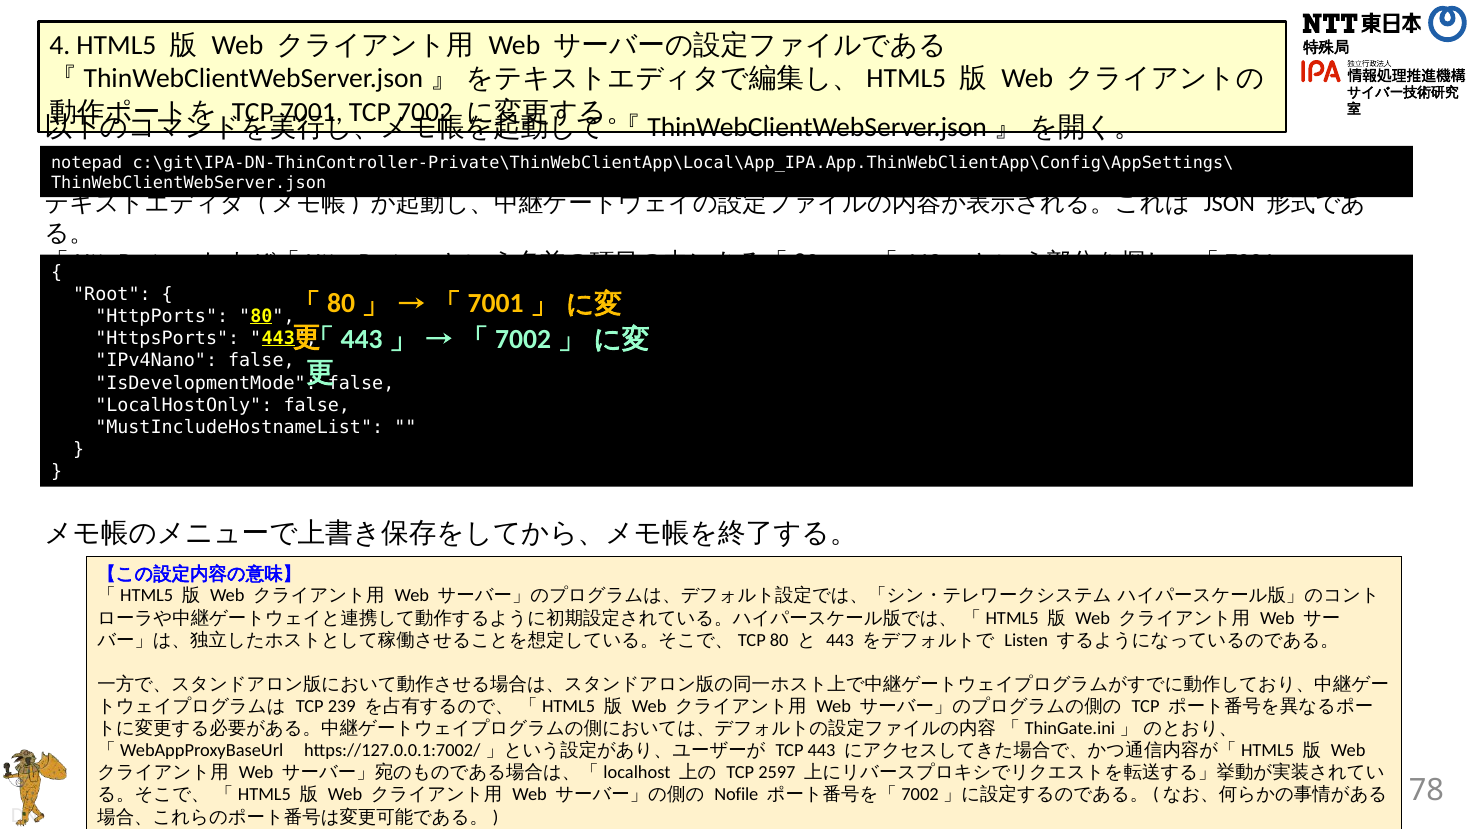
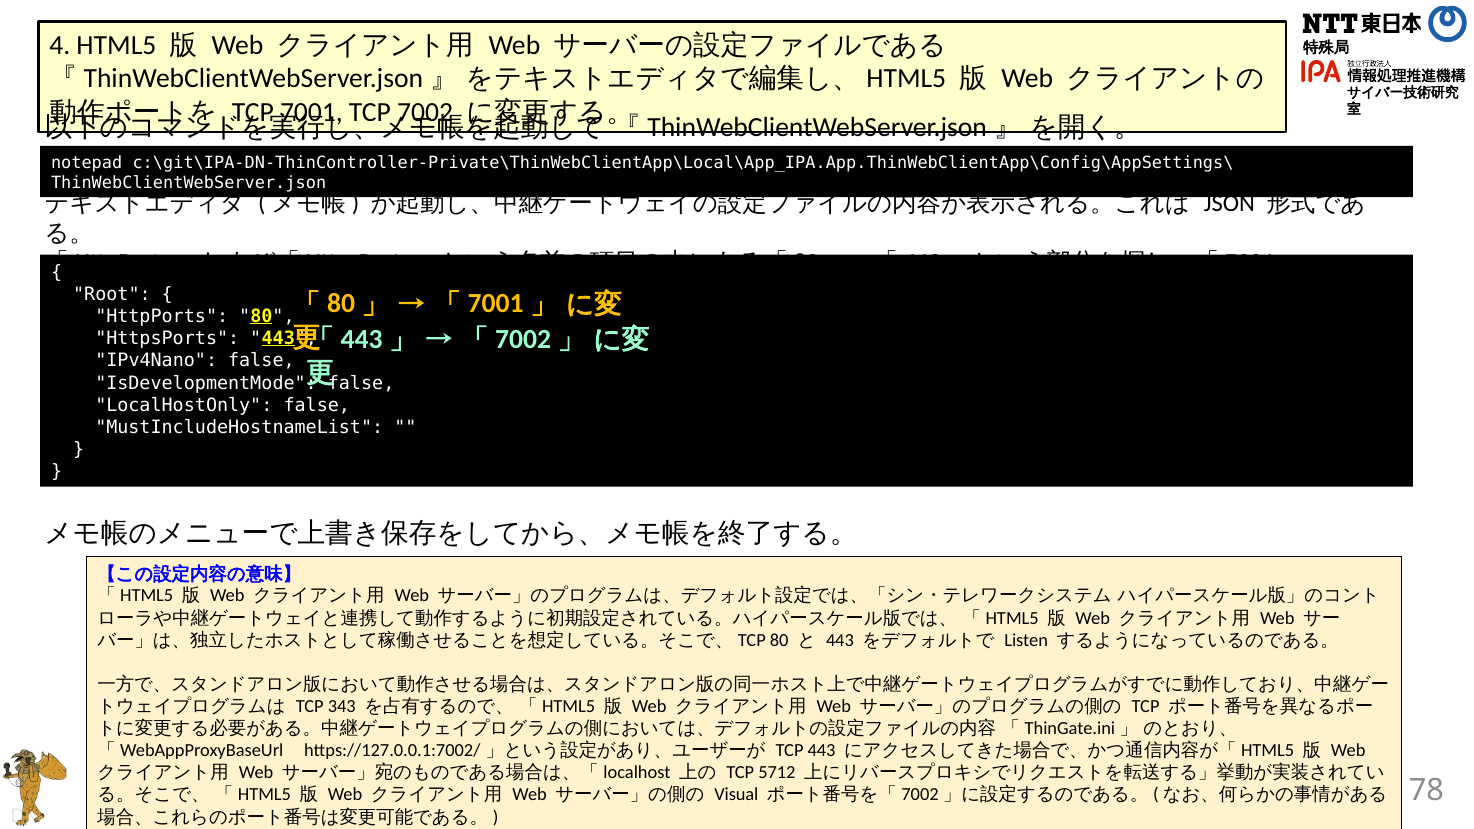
239: 239 -> 343
2597: 2597 -> 5712
Nofile: Nofile -> Visual
